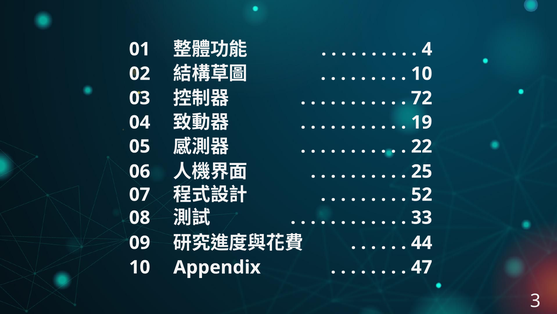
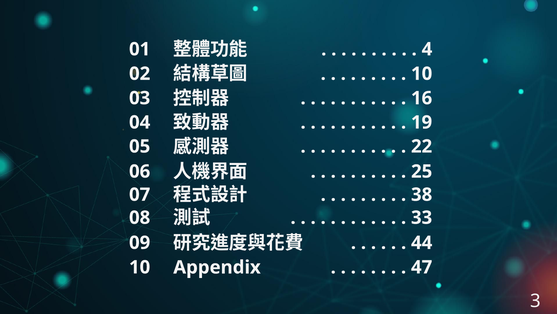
72: 72 -> 16
52: 52 -> 38
